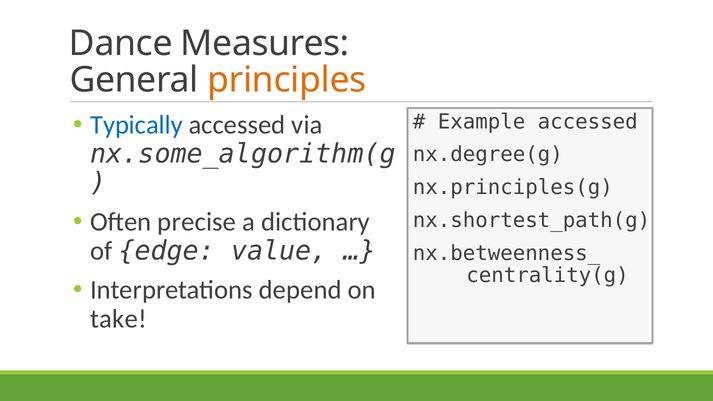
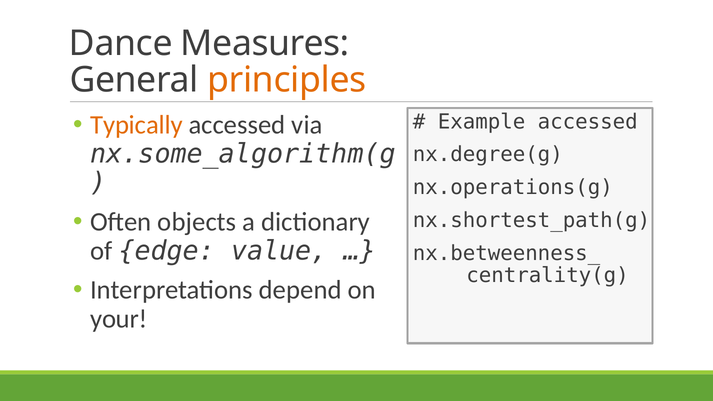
Typically colour: blue -> orange
nx.principles(g: nx.principles(g -> nx.operations(g
precise: precise -> objects
take: take -> your
